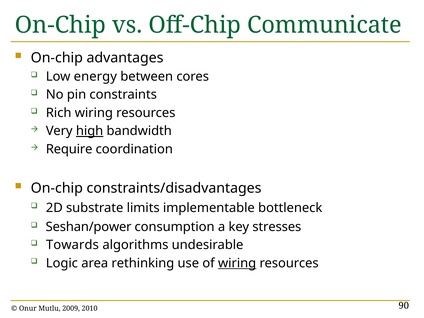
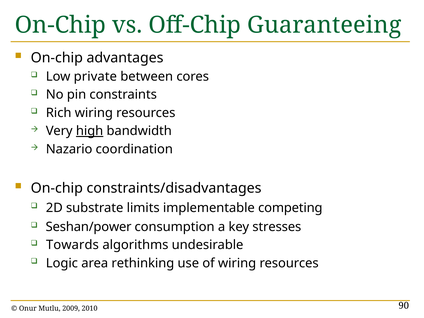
Communicate: Communicate -> Guaranteeing
energy: energy -> private
Require: Require -> Nazario
bottleneck: bottleneck -> competing
wiring at (237, 263) underline: present -> none
